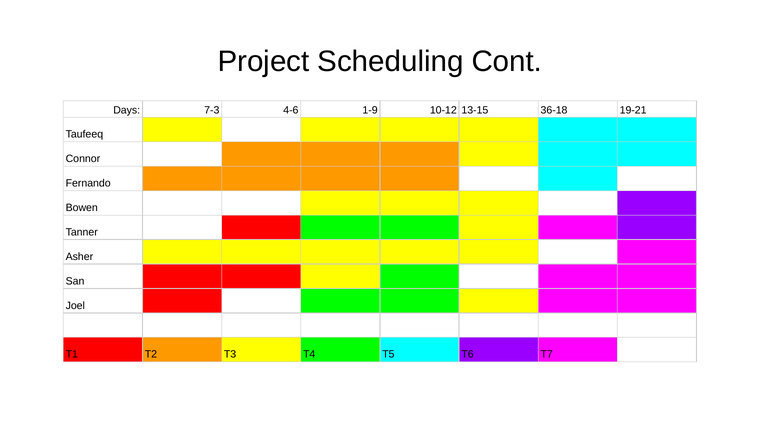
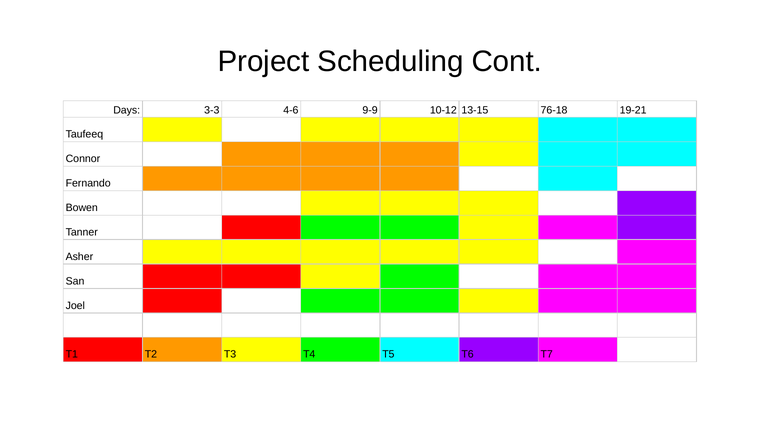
7-3: 7-3 -> 3-3
1-9: 1-9 -> 9-9
36-18: 36-18 -> 76-18
